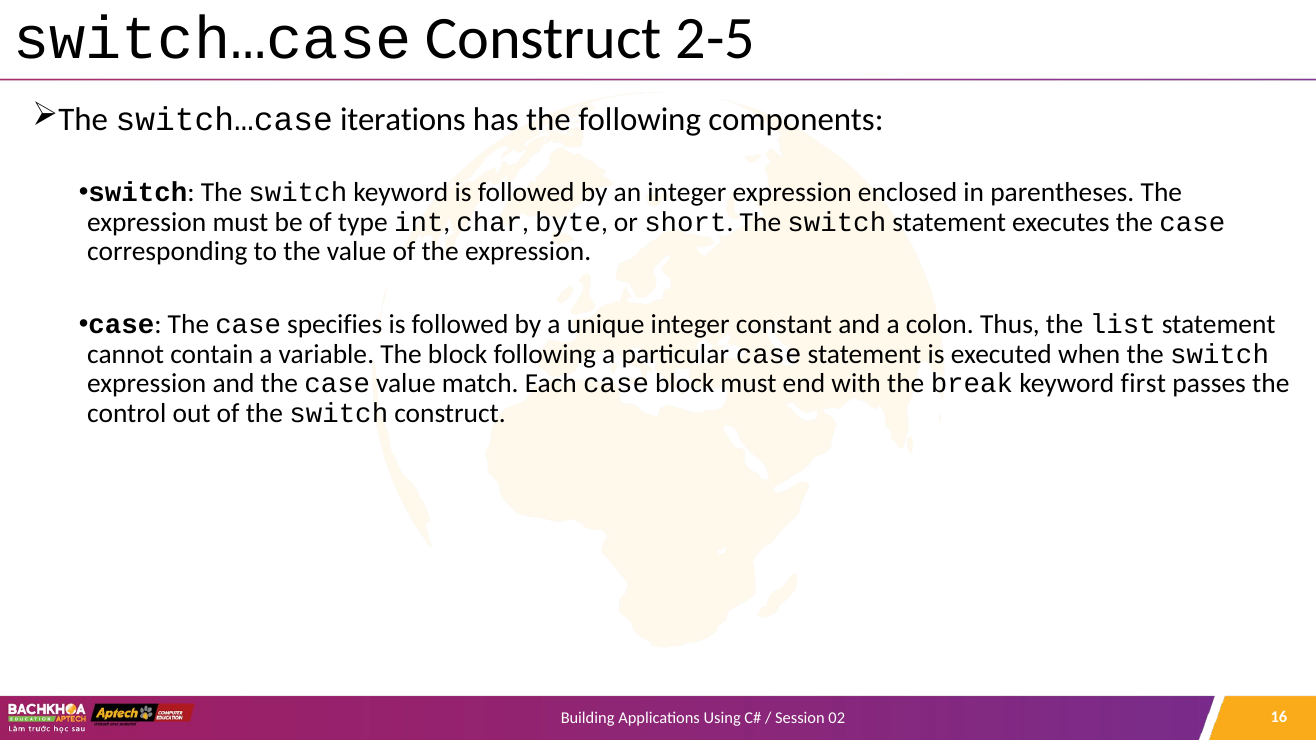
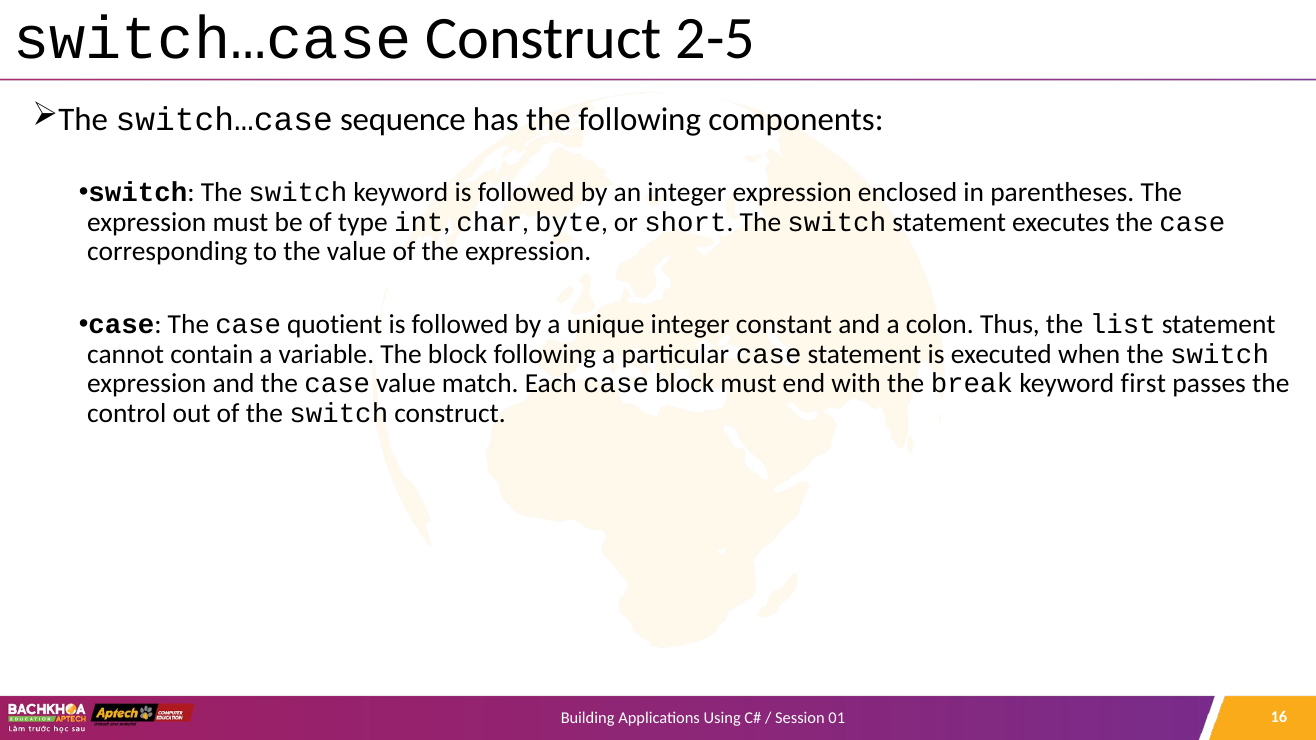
iterations: iterations -> sequence
specifies: specifies -> quotient
02: 02 -> 01
